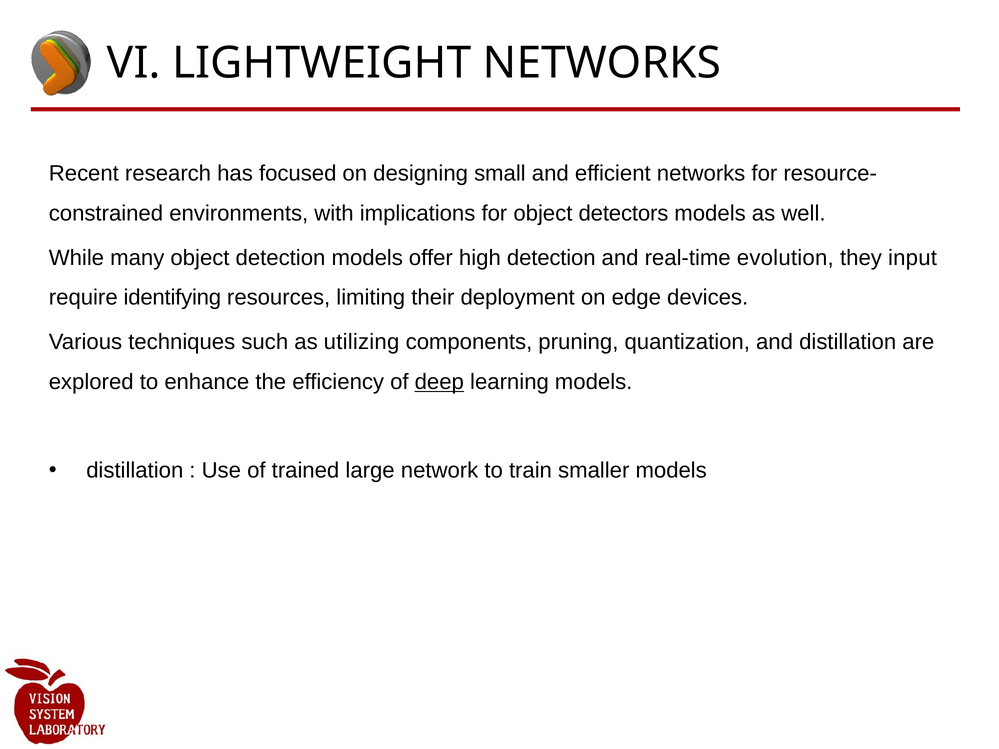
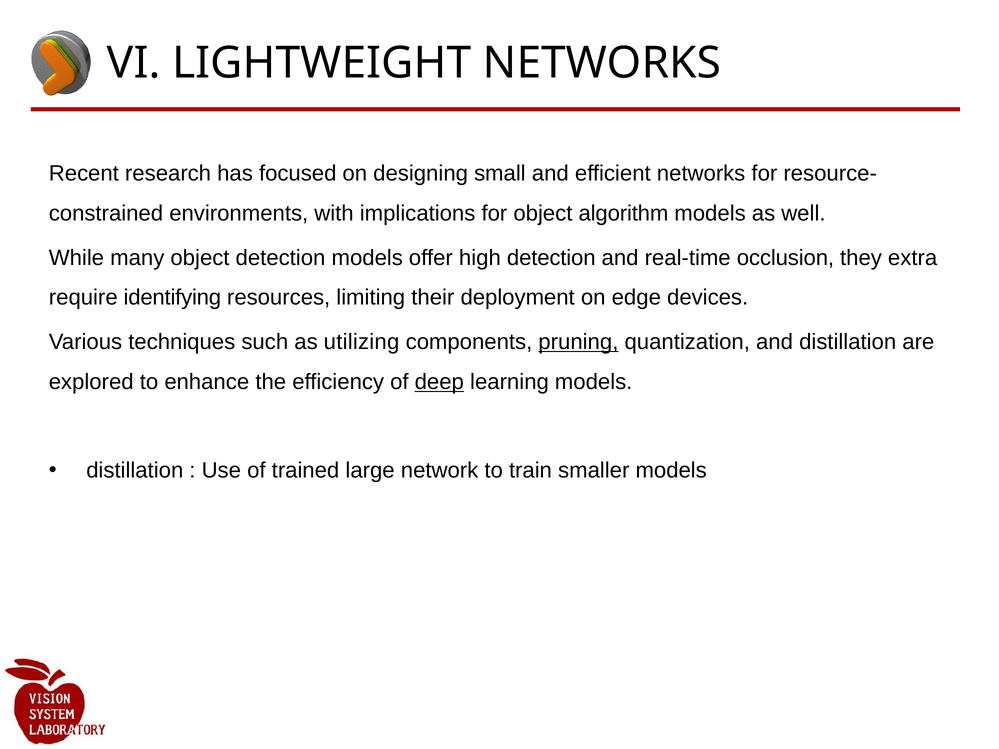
detectors: detectors -> algorithm
evolution: evolution -> occlusion
input: input -> extra
pruning underline: none -> present
